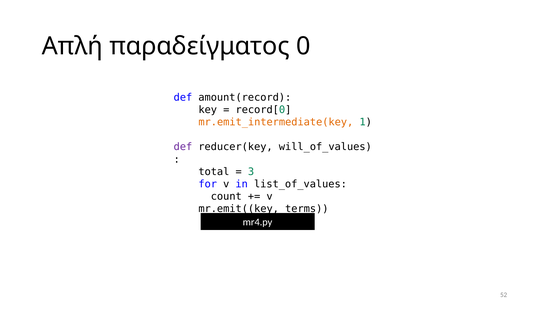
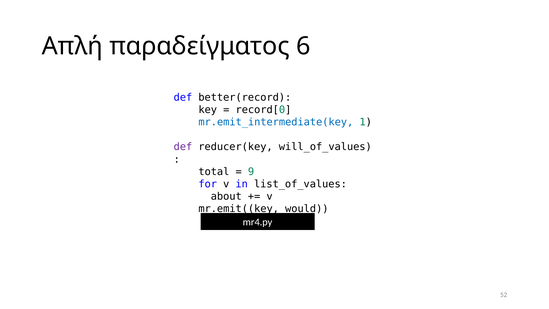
0: 0 -> 6
amount(record: amount(record -> better(record
mr.emit_intermediate(key colour: orange -> blue
3: 3 -> 9
count: count -> about
terms: terms -> would
